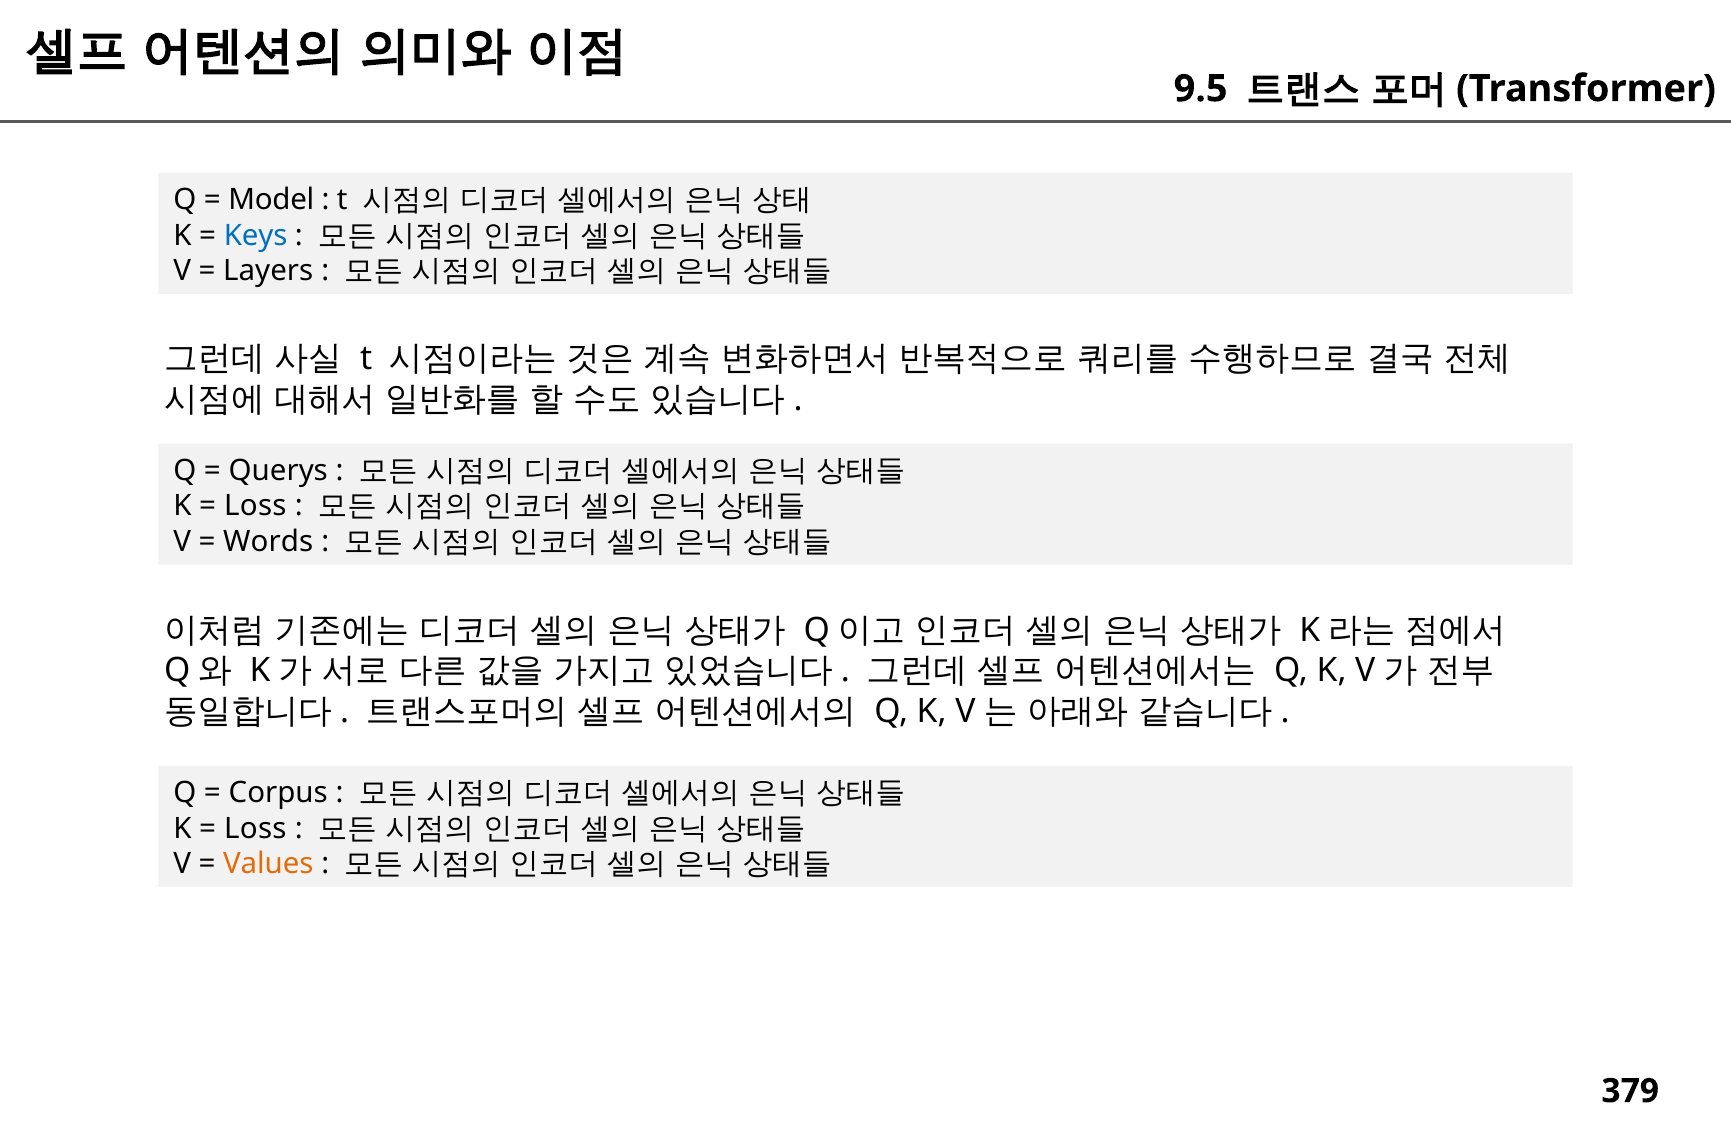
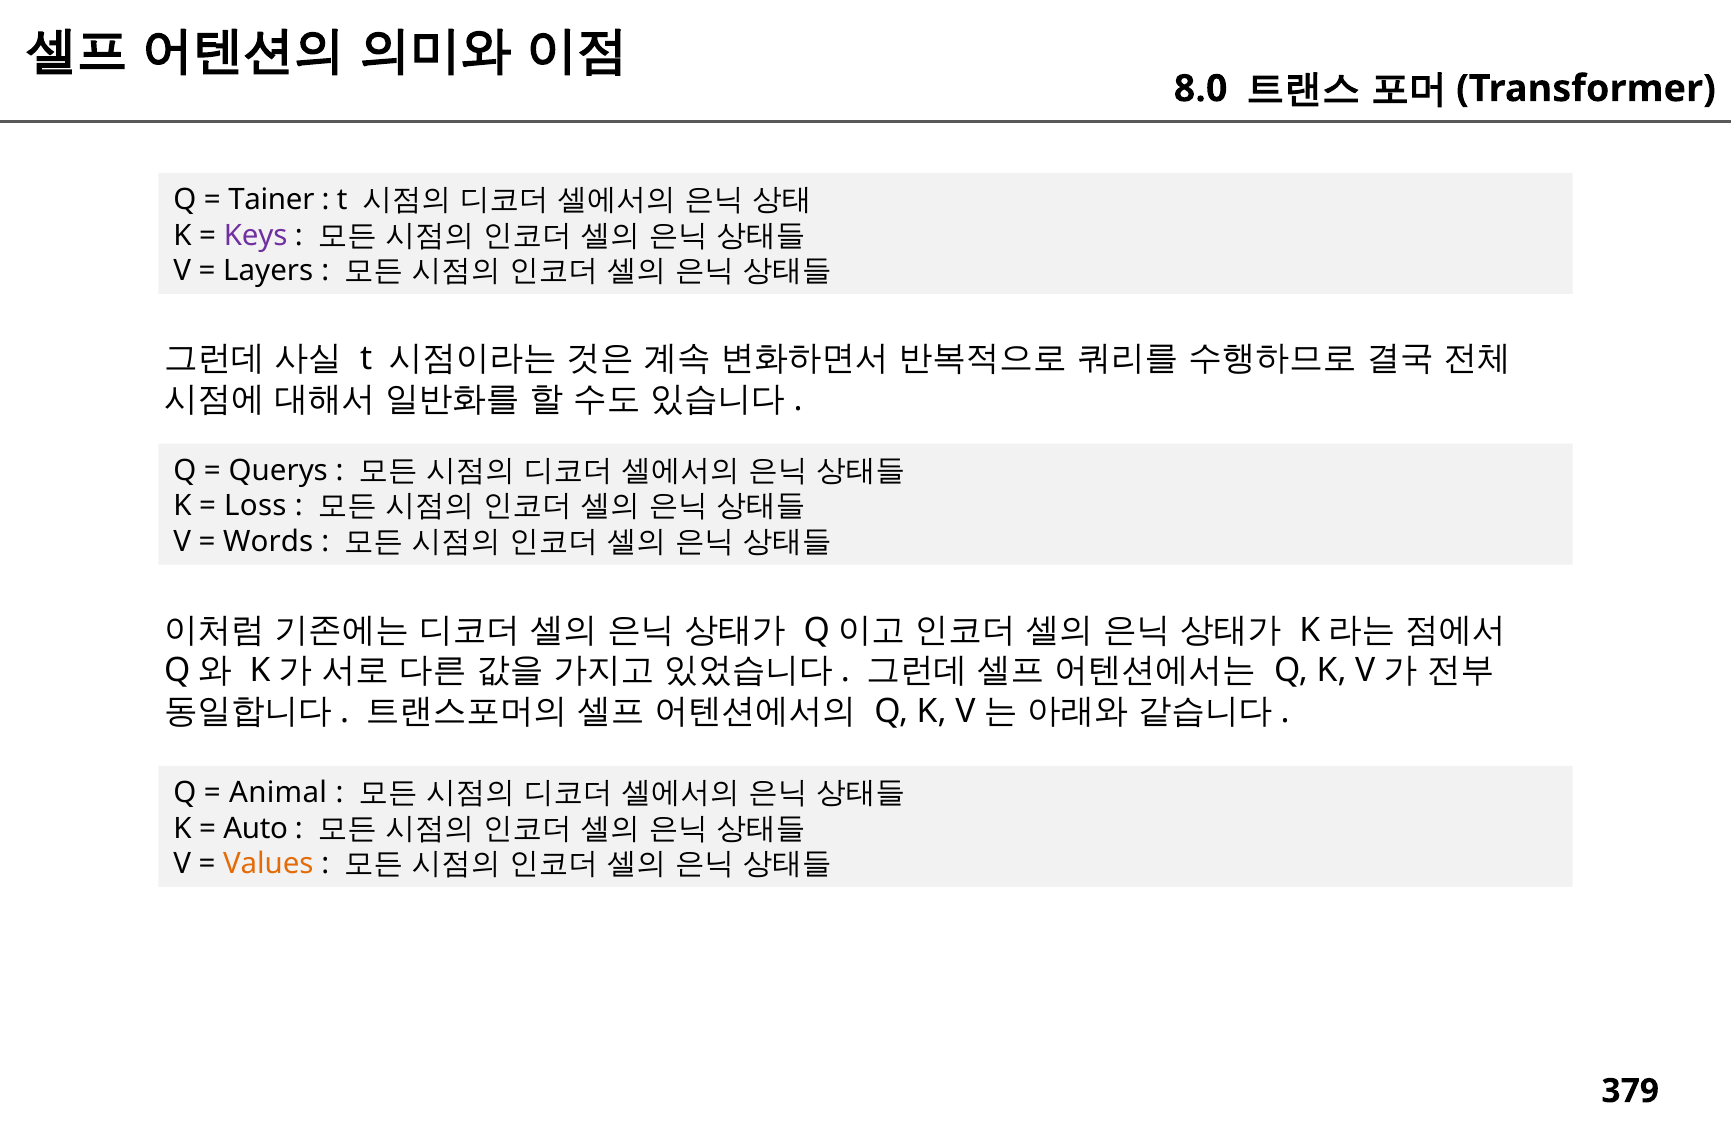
9.5: 9.5 -> 8.0
Model: Model -> Tainer
Keys colour: blue -> purple
Corpus: Corpus -> Animal
Loss at (255, 828): Loss -> Auto
